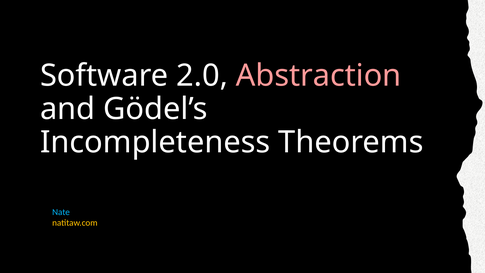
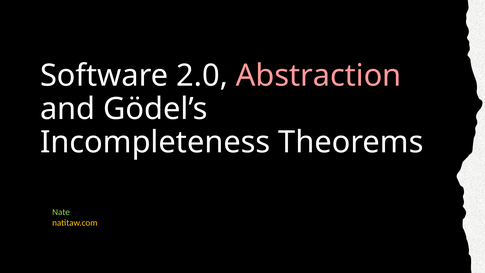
Nate colour: light blue -> light green
